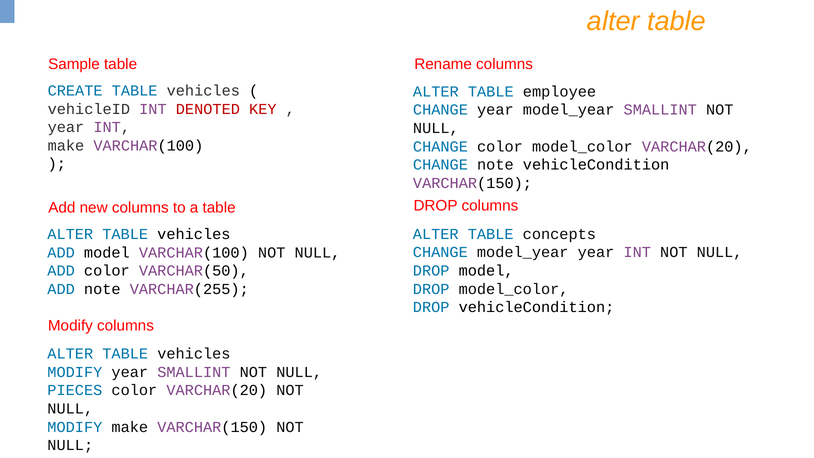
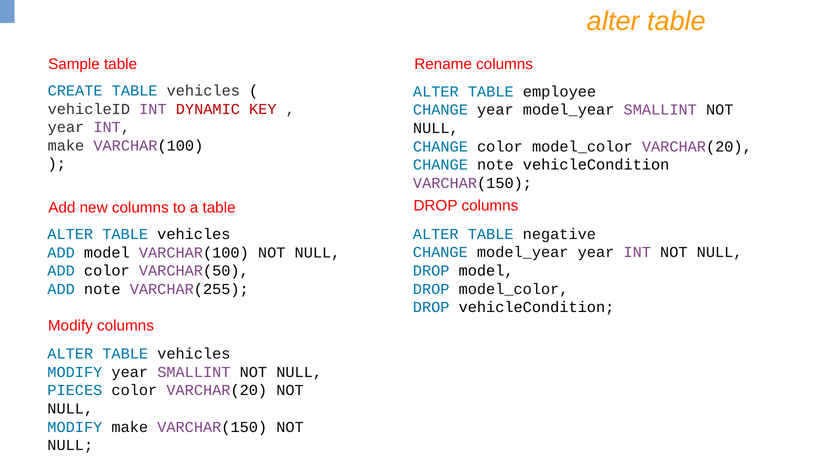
DENOTED: DENOTED -> DYNAMIC
concepts: concepts -> negative
